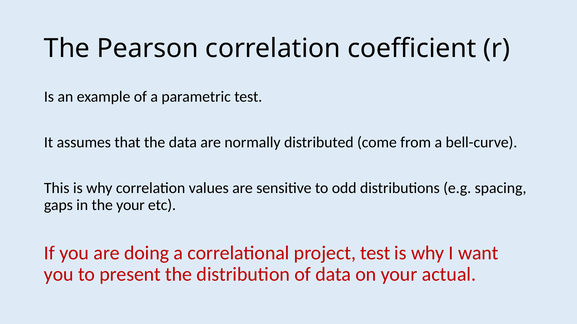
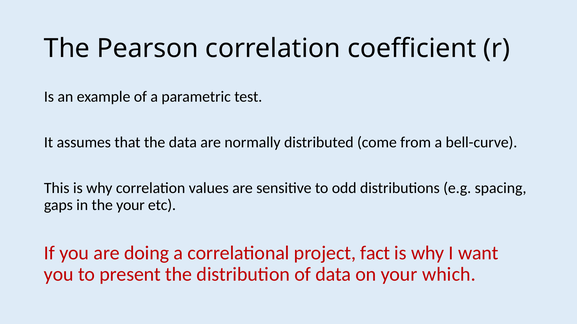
project test: test -> fact
actual: actual -> which
